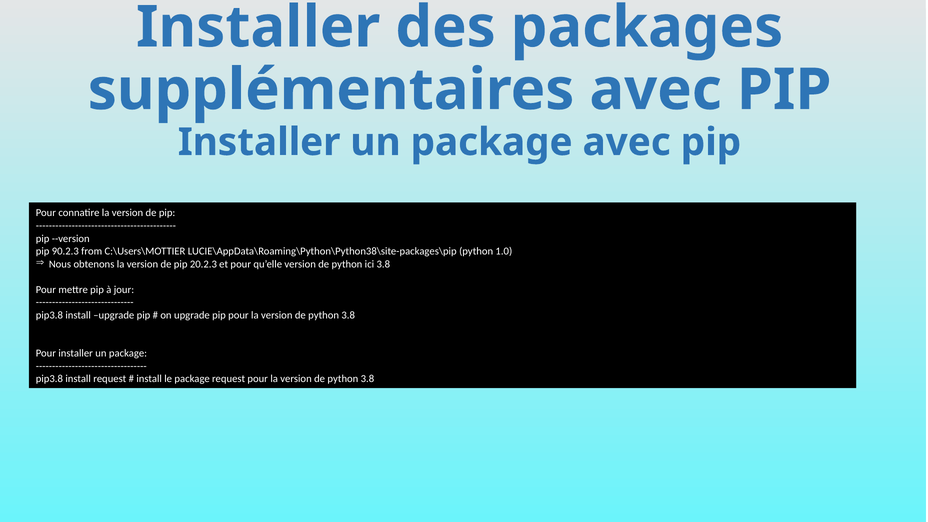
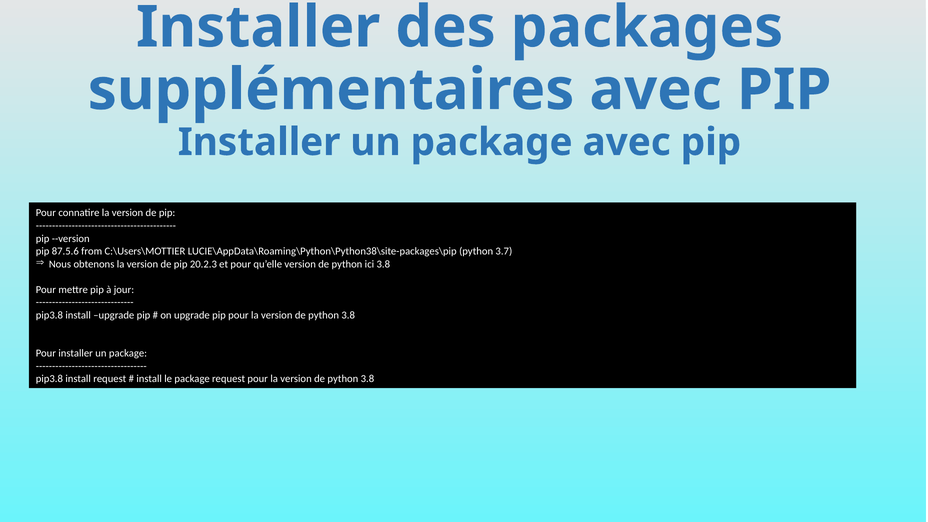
90.2.3: 90.2.3 -> 87.5.6
1.0: 1.0 -> 3.7
